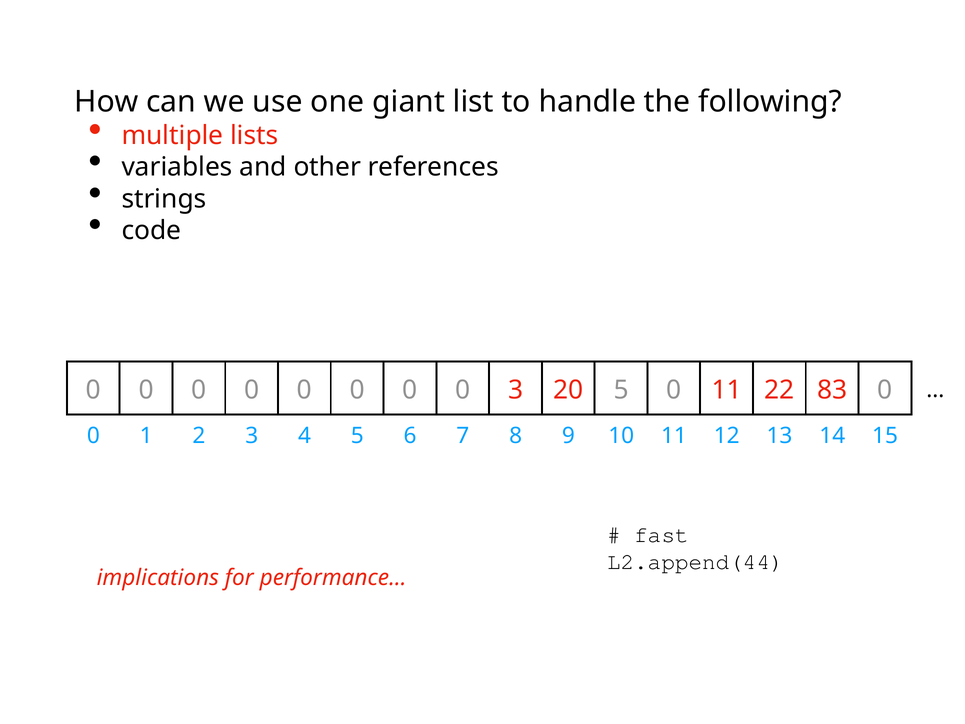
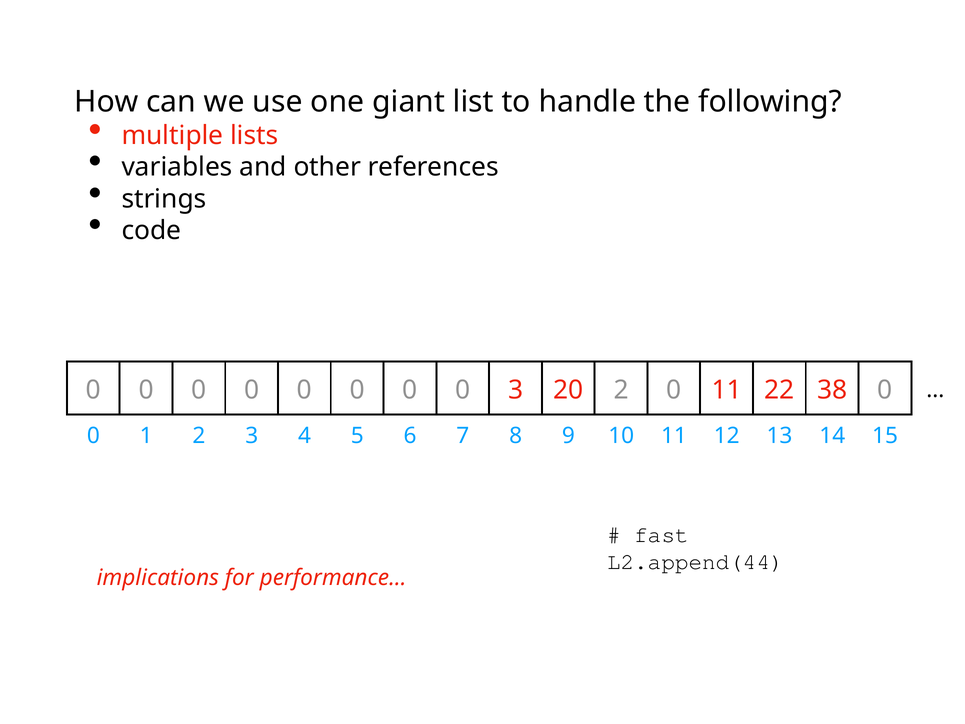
20 5: 5 -> 2
83: 83 -> 38
